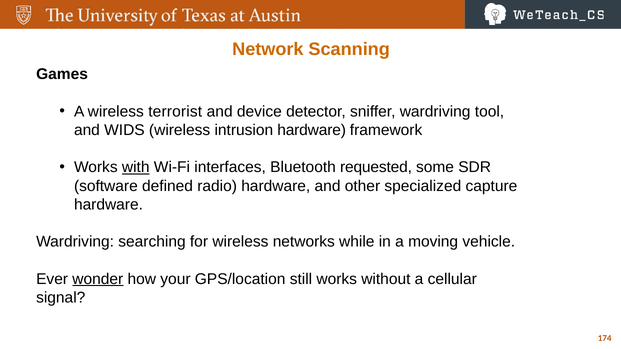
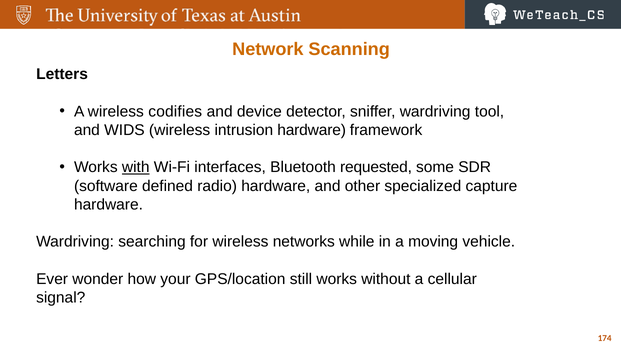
Games: Games -> Letters
terrorist: terrorist -> codifies
wonder underline: present -> none
